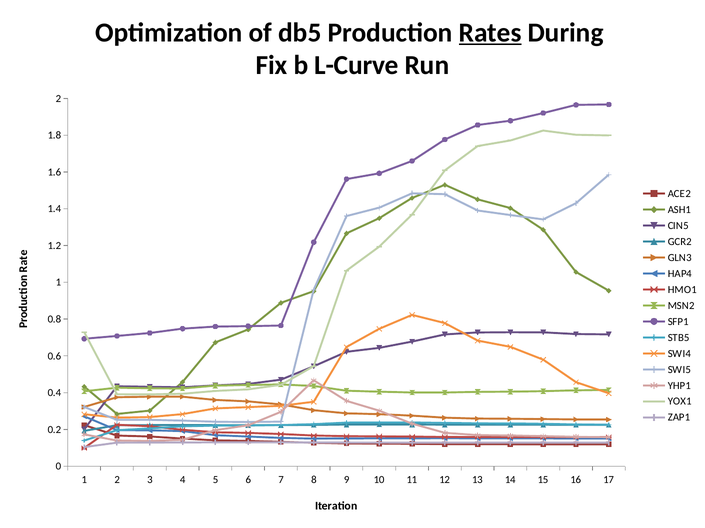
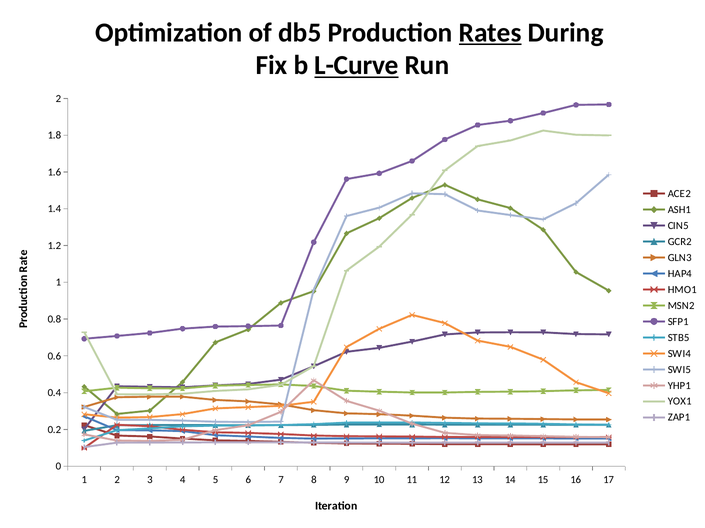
L-Curve underline: none -> present
